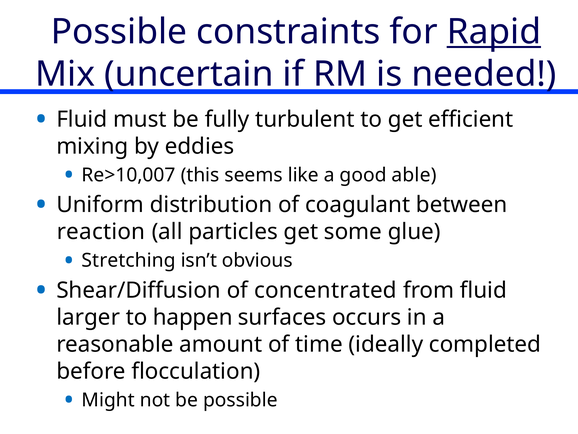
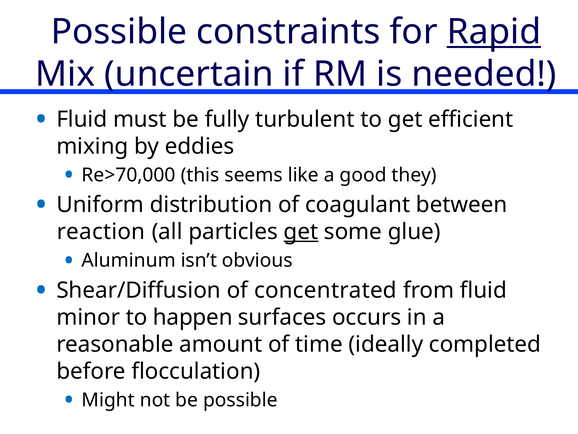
Re>10,007: Re>10,007 -> Re>70,000
able: able -> they
get at (301, 232) underline: none -> present
Stretching: Stretching -> Aluminum
larger: larger -> minor
